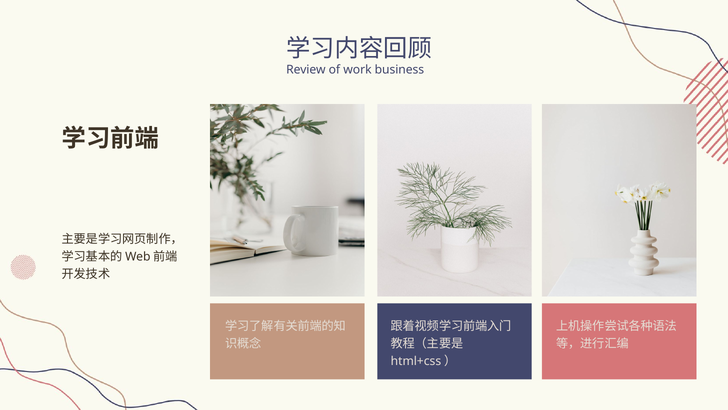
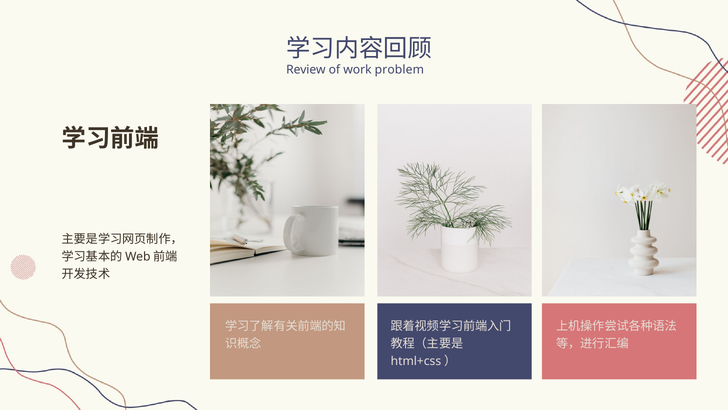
business: business -> problem
